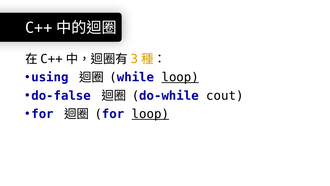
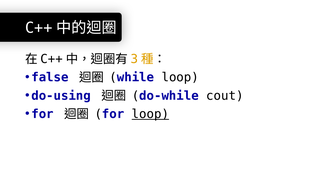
using: using -> false
loop at (180, 77) underline: present -> none
do-false: do-false -> do-using
